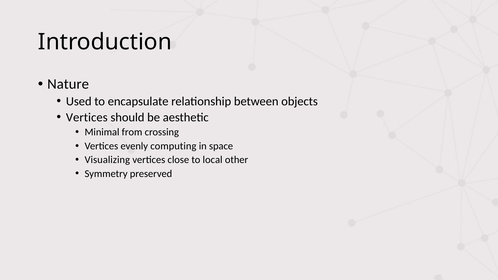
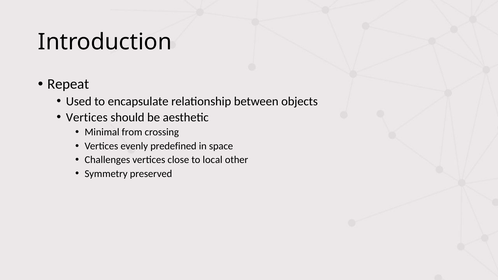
Nature: Nature -> Repeat
computing: computing -> predefined
Visualizing: Visualizing -> Challenges
